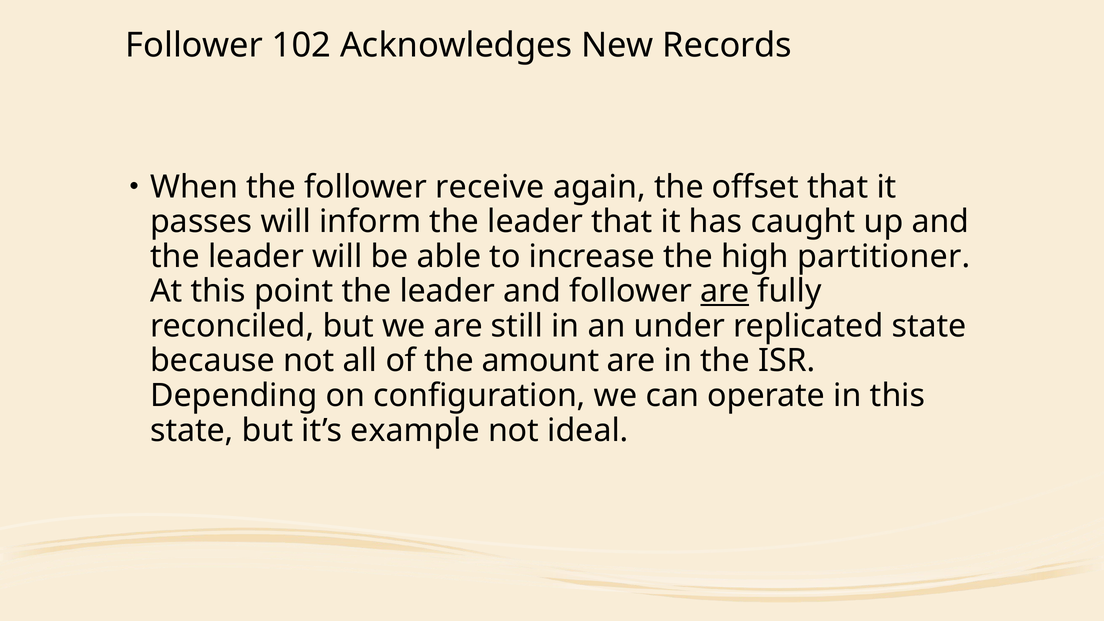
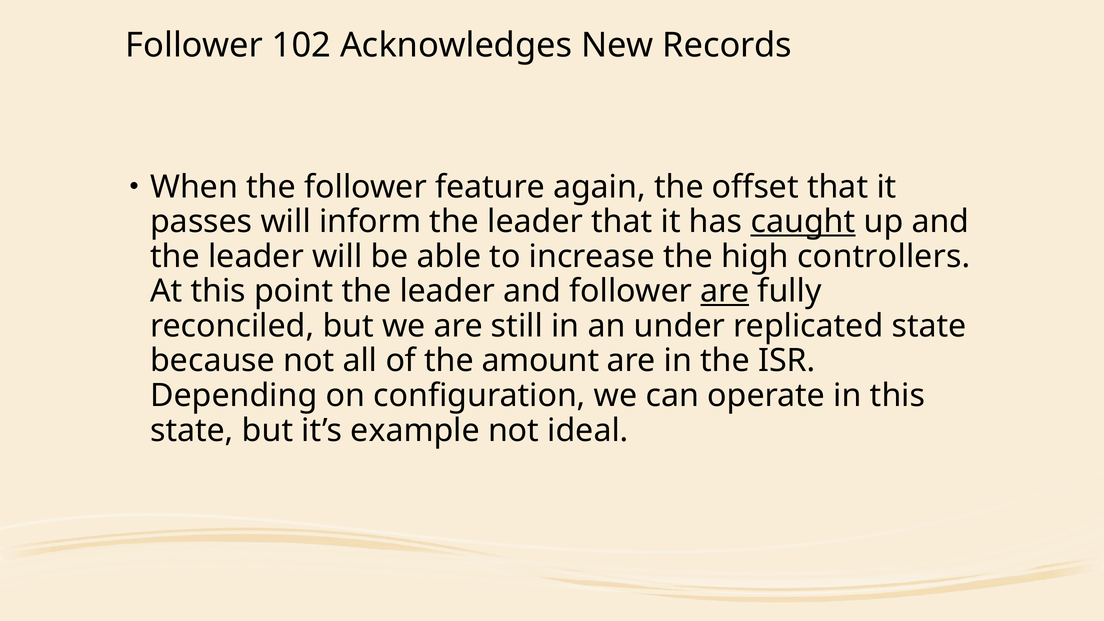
receive: receive -> feature
caught underline: none -> present
partitioner: partitioner -> controllers
